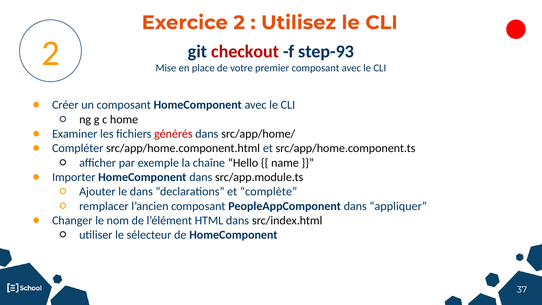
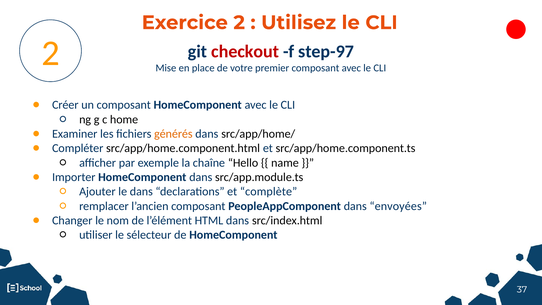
step-93: step-93 -> step-97
générés colour: red -> orange
appliquer: appliquer -> envoyées
